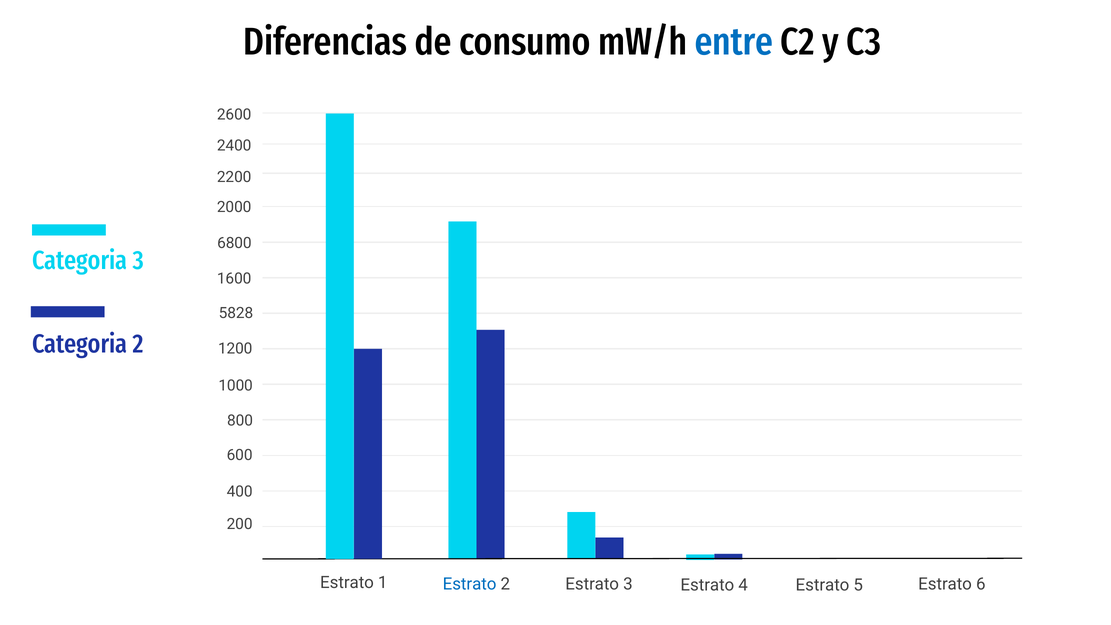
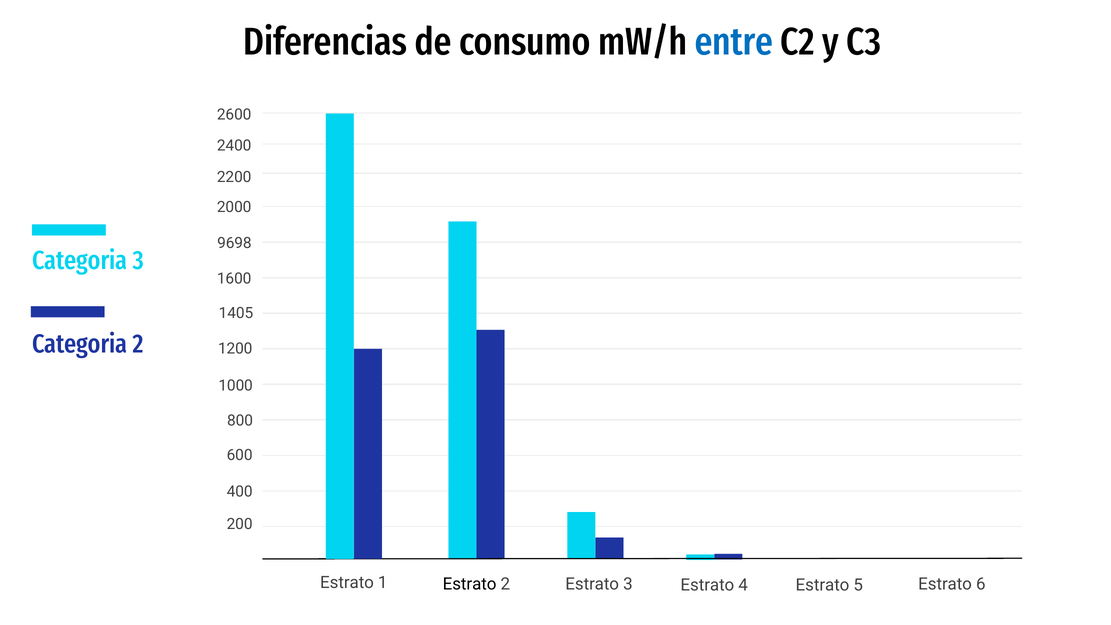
6800: 6800 -> 9698
5828: 5828 -> 1405
Estrato at (470, 584) colour: blue -> black
